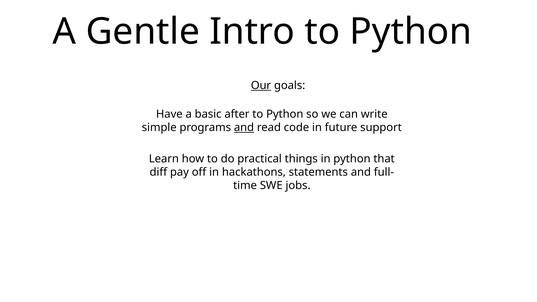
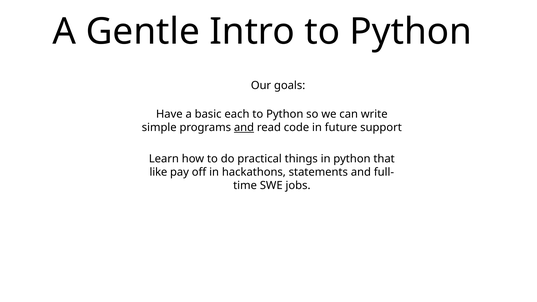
Our underline: present -> none
after: after -> each
diff: diff -> like
